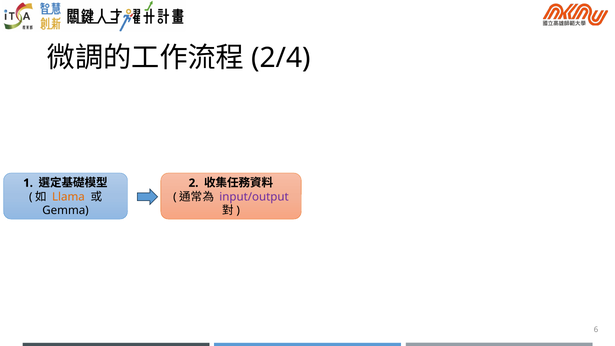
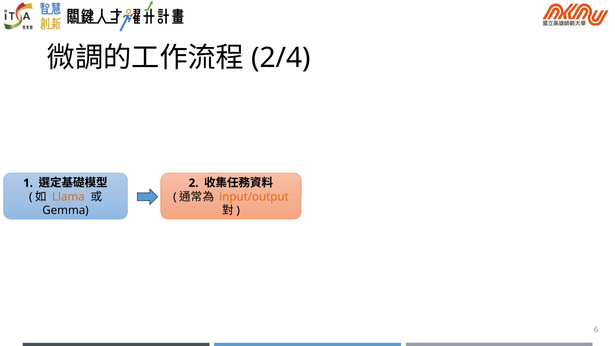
input/output colour: purple -> orange
